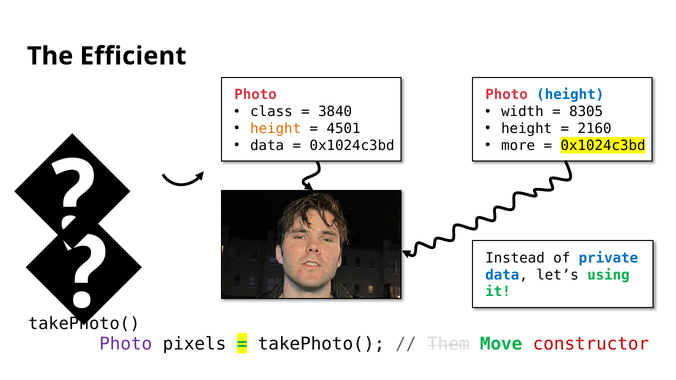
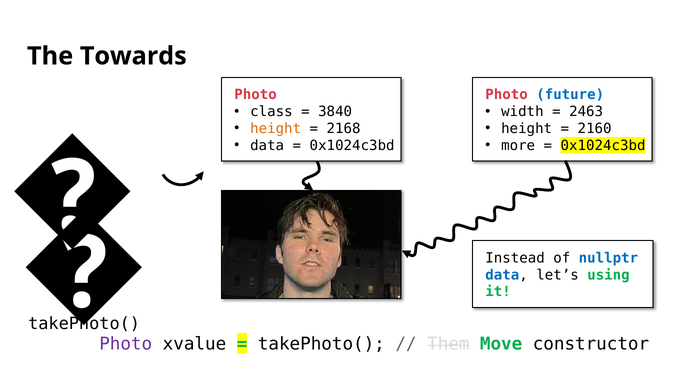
Efficient: Efficient -> Towards
Photo height: height -> future
8305: 8305 -> 2463
4501: 4501 -> 2168
private: private -> nullptr
pixels: pixels -> xvalue
constructor colour: red -> black
